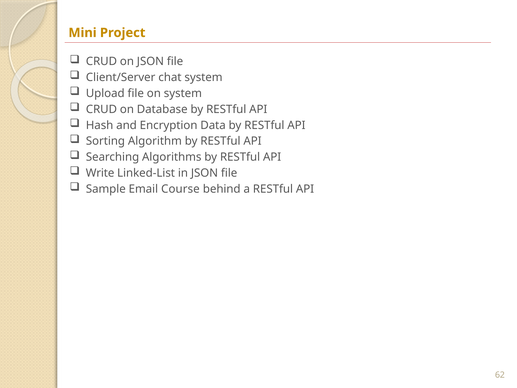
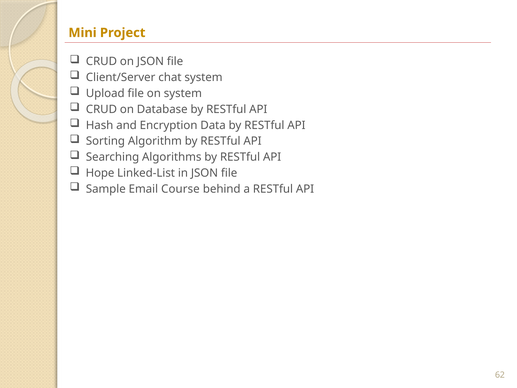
Write: Write -> Hope
